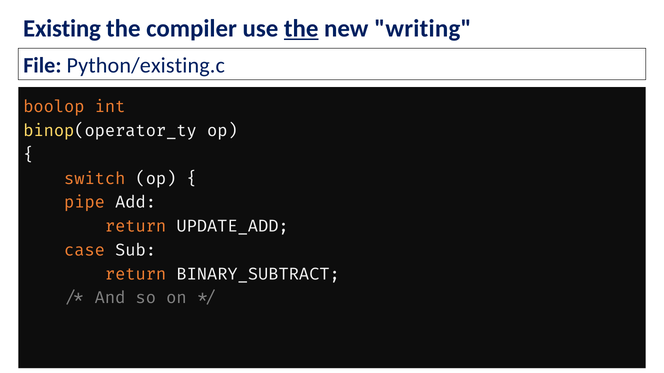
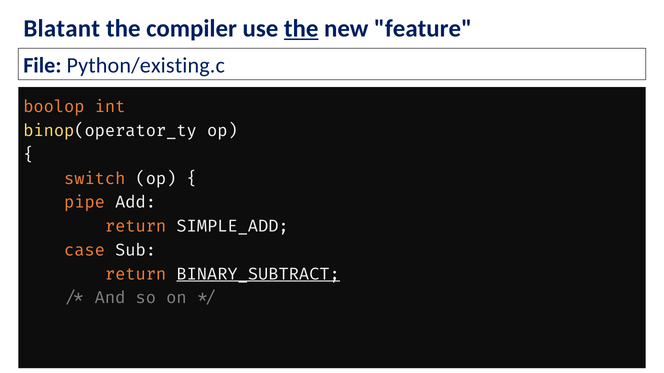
Existing: Existing -> Blatant
writing: writing -> feature
UPDATE_ADD: UPDATE_ADD -> SIMPLE_ADD
BINARY_SUBTRACT underline: none -> present
